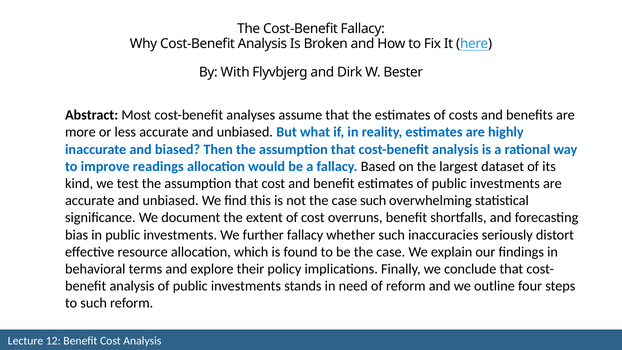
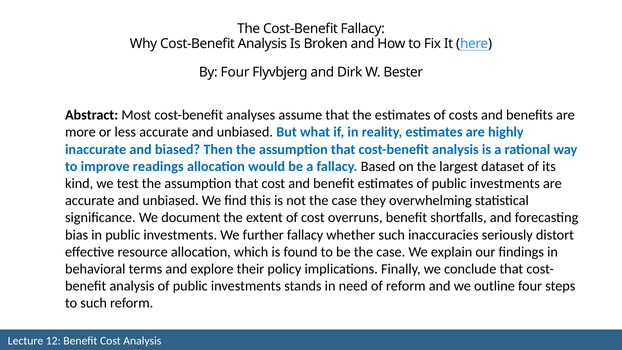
By With: With -> Four
case such: such -> they
